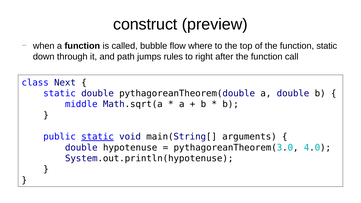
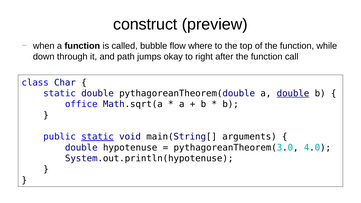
function static: static -> while
rules: rules -> okay
Next: Next -> Char
double at (293, 93) underline: none -> present
middle: middle -> office
